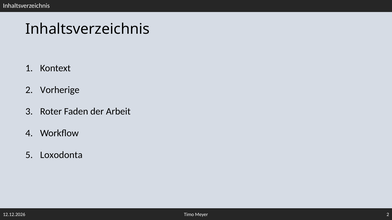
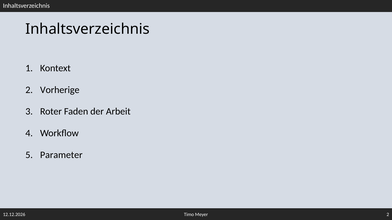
Loxodonta: Loxodonta -> Parameter
